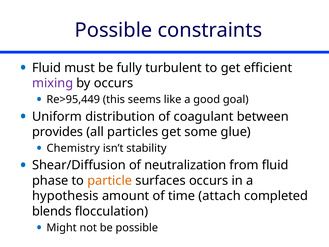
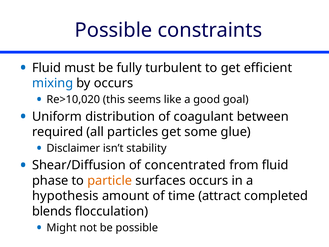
mixing colour: purple -> blue
Re>95,449: Re>95,449 -> Re>10,020
provides: provides -> required
Chemistry: Chemistry -> Disclaimer
neutralization: neutralization -> concentrated
attach: attach -> attract
